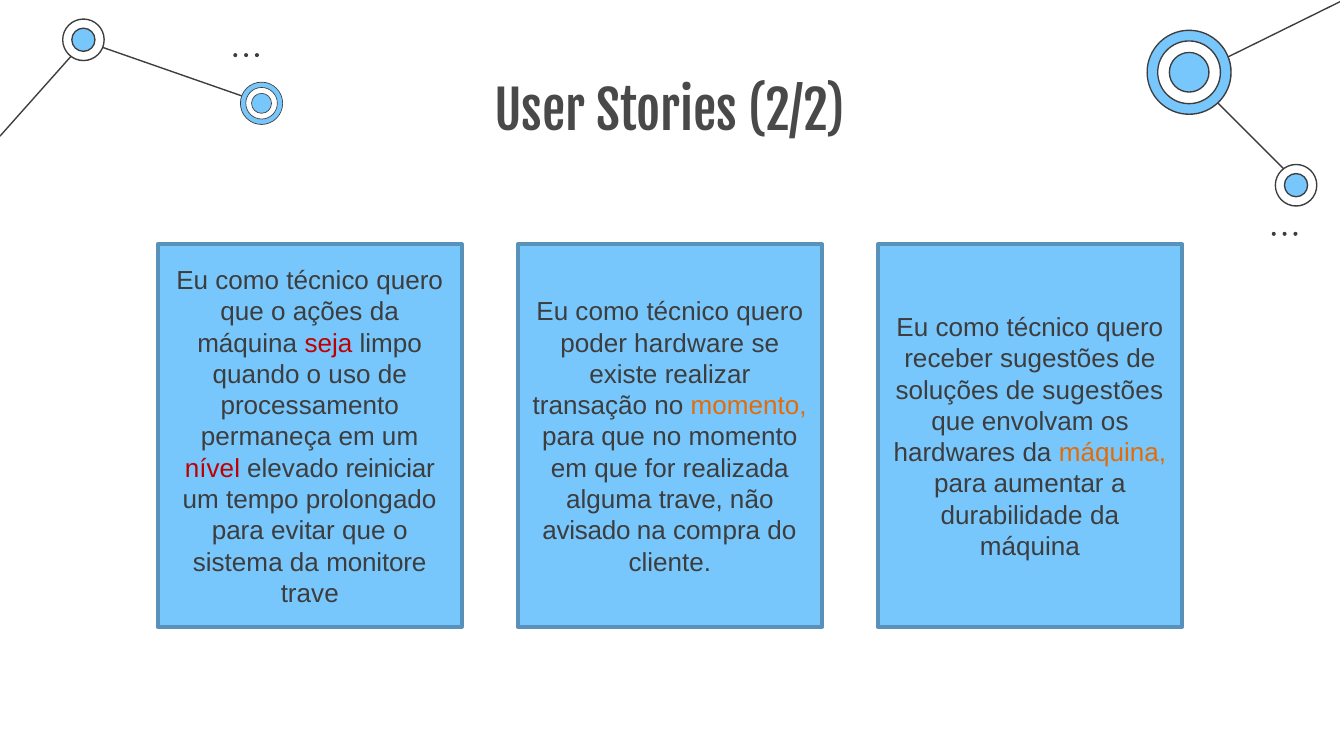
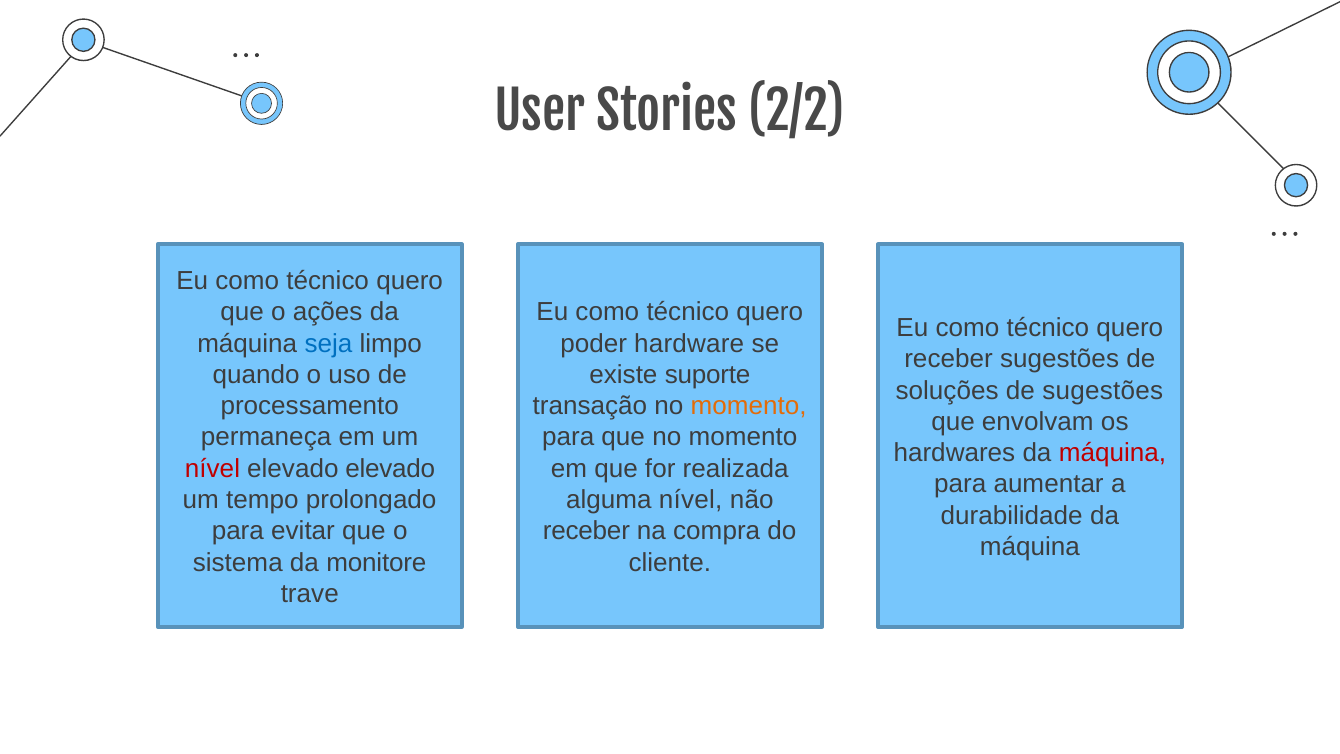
seja colour: red -> blue
realizar: realizar -> suporte
máquina at (1113, 453) colour: orange -> red
elevado reiniciar: reiniciar -> elevado
alguma trave: trave -> nível
avisado at (586, 531): avisado -> receber
